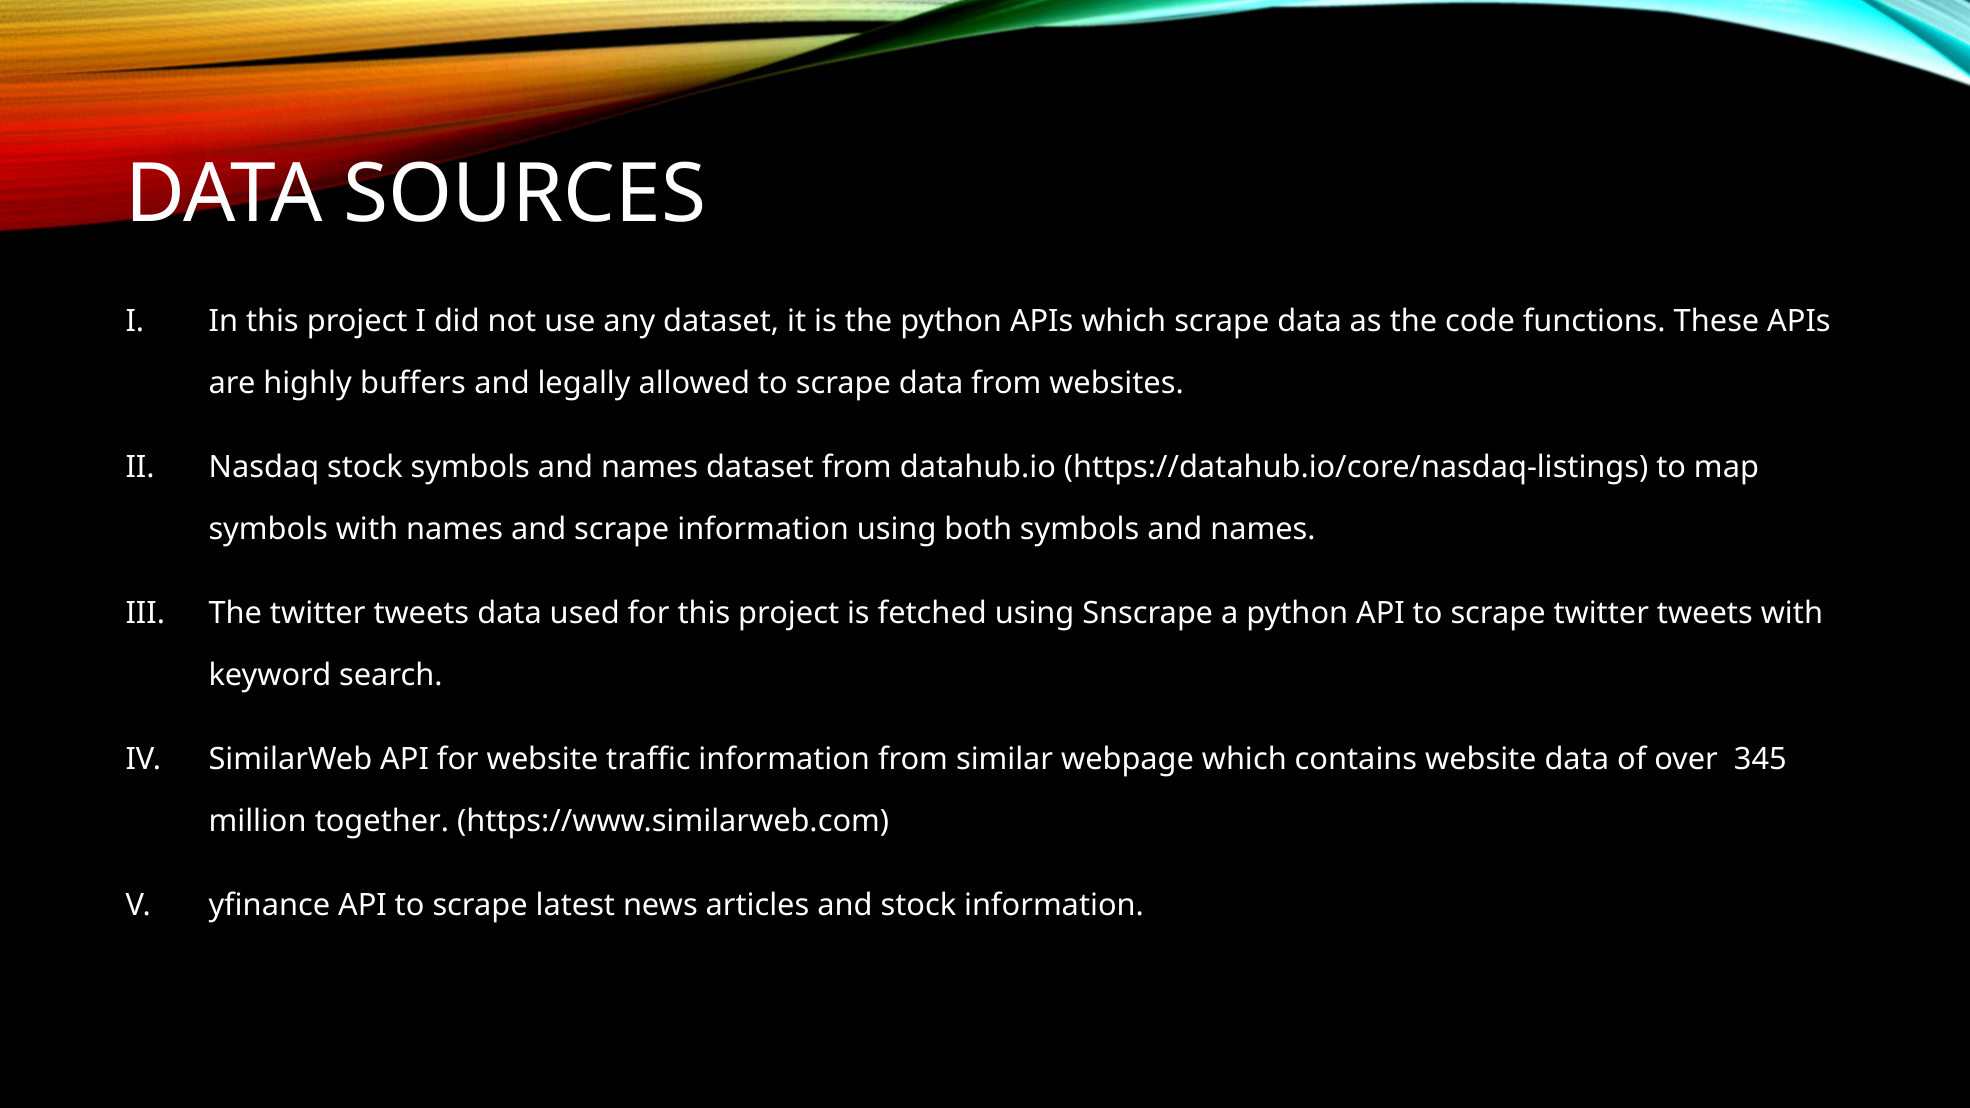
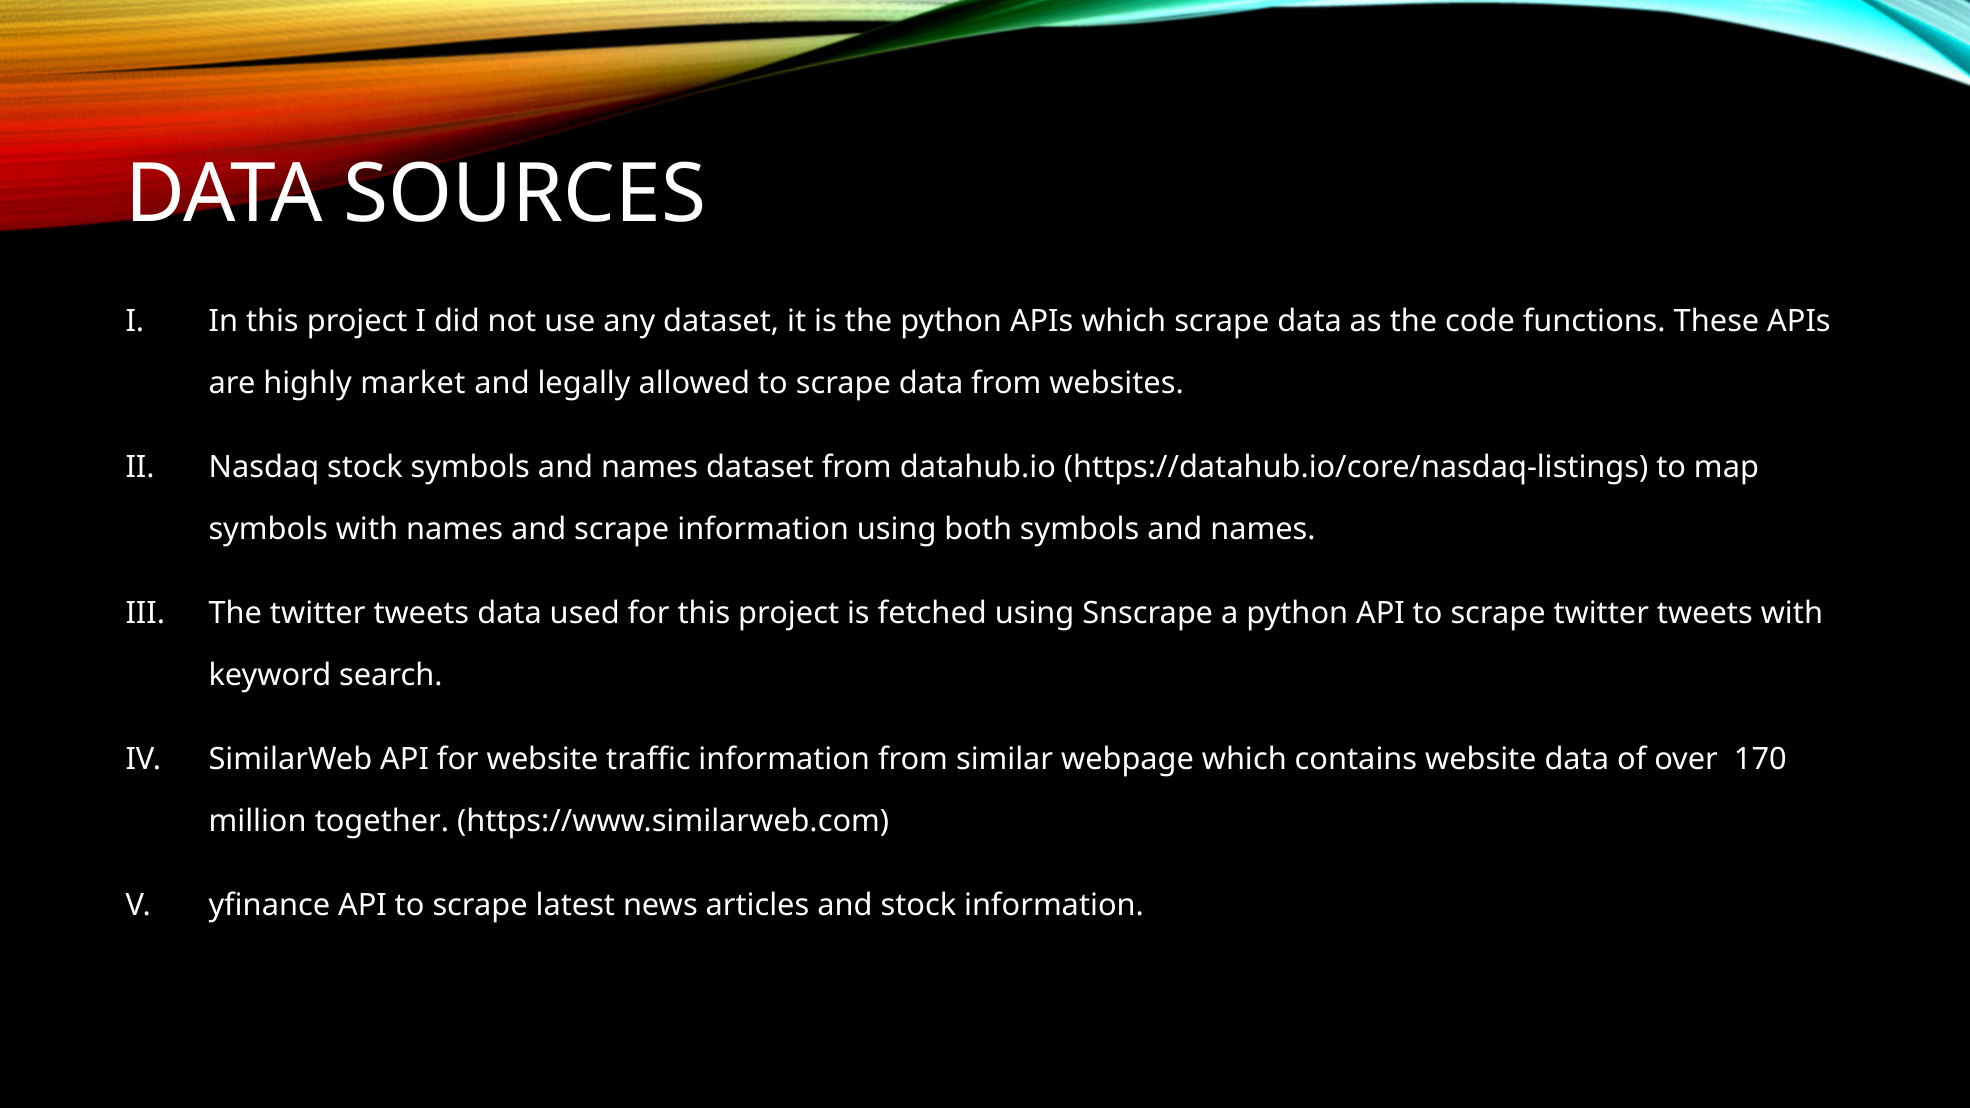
buffers: buffers -> market
345: 345 -> 170
